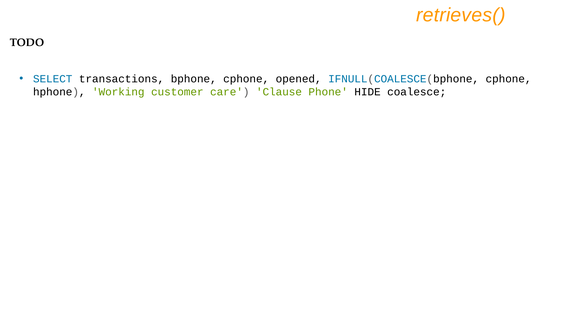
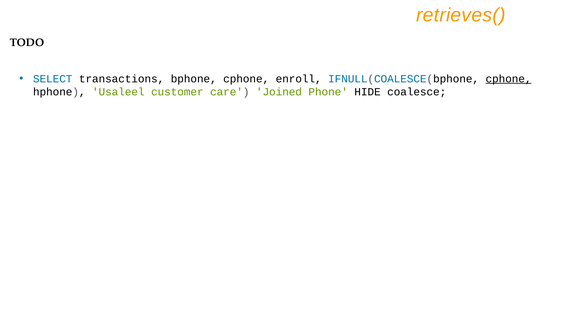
opened: opened -> enroll
cphone at (509, 79) underline: none -> present
Working: Working -> Usaleel
Clause: Clause -> Joined
